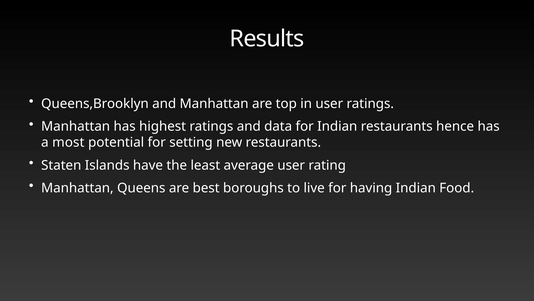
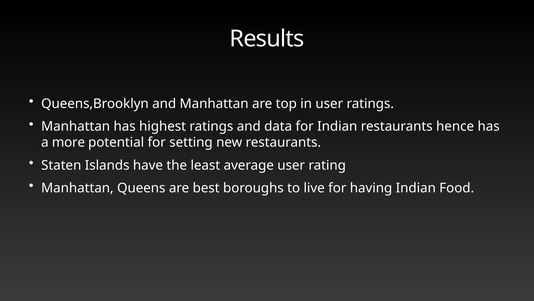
most: most -> more
